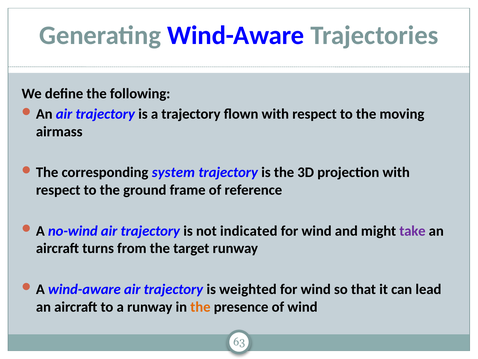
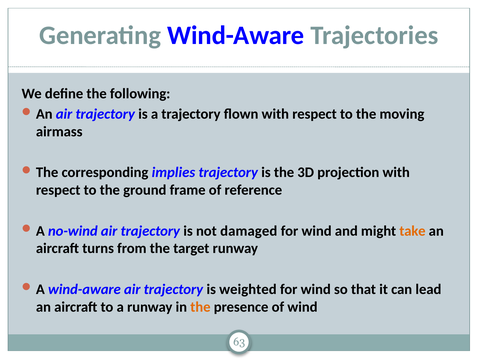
system: system -> implies
indicated: indicated -> damaged
take colour: purple -> orange
